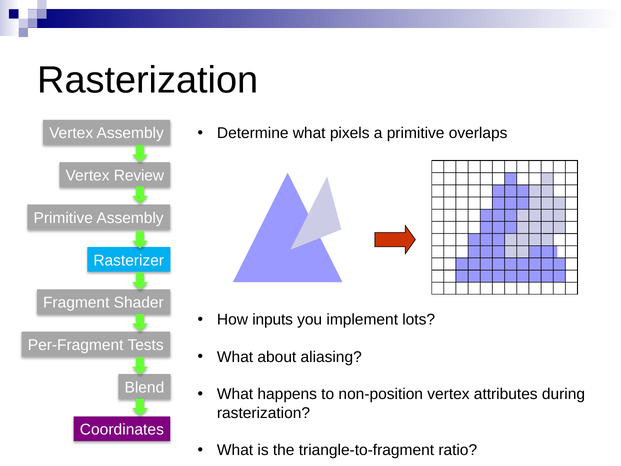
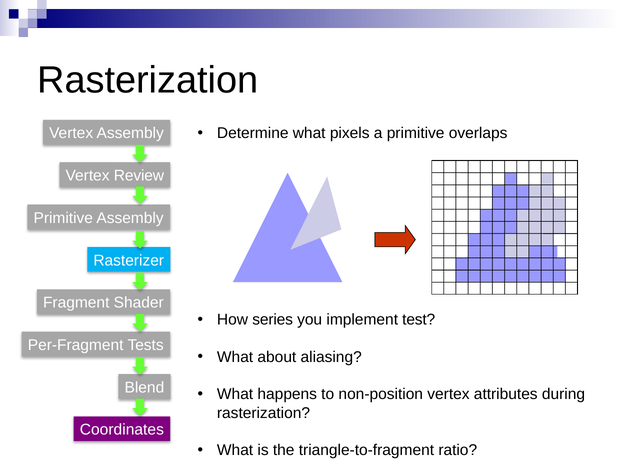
inputs: inputs -> series
lots: lots -> test
